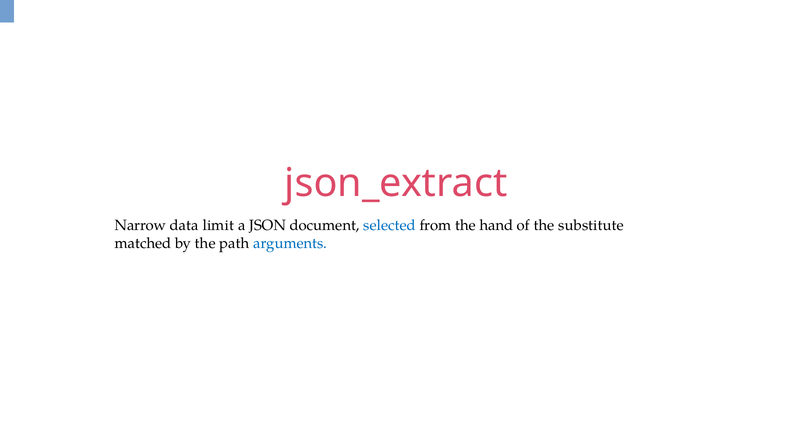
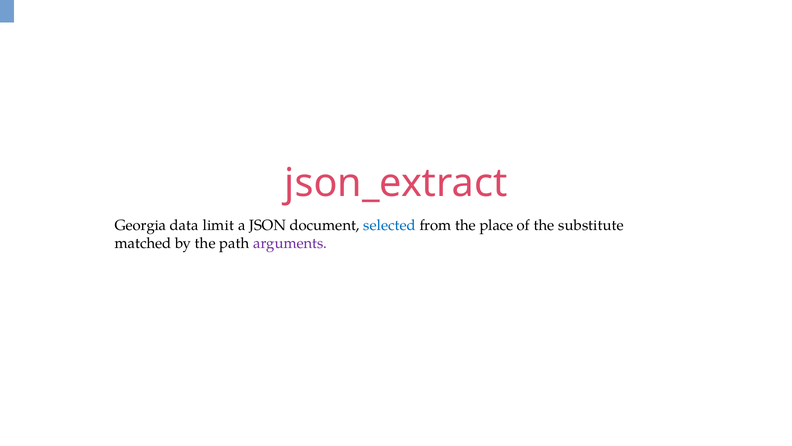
Narrow: Narrow -> Georgia
hand: hand -> place
arguments colour: blue -> purple
